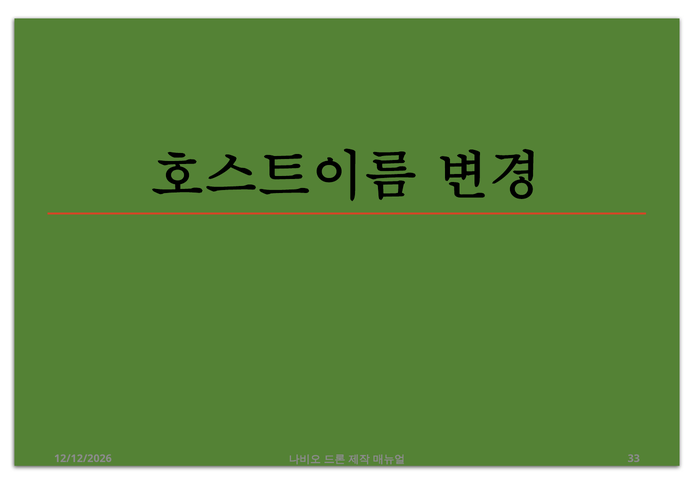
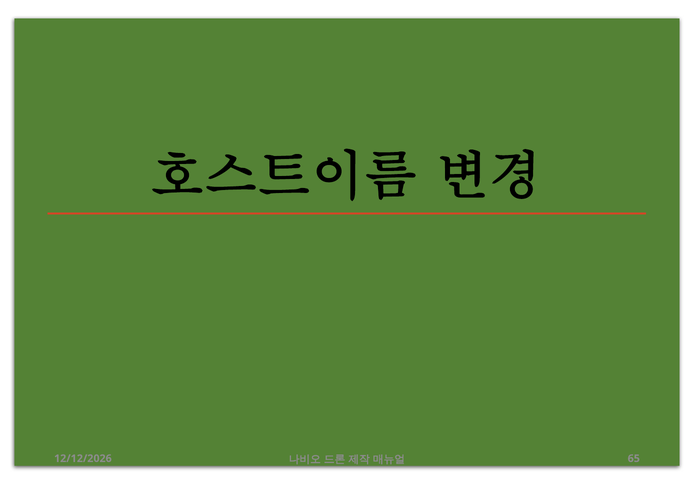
33: 33 -> 65
